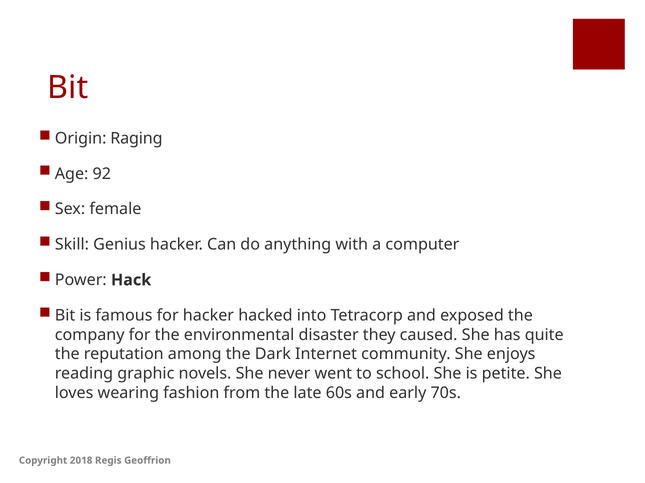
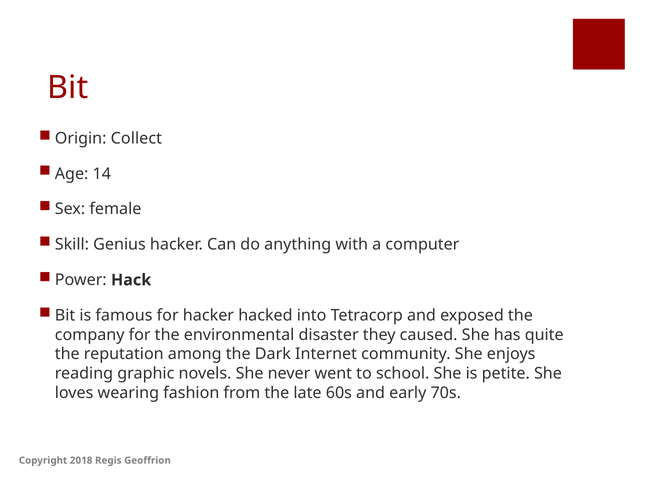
Raging: Raging -> Collect
92: 92 -> 14
